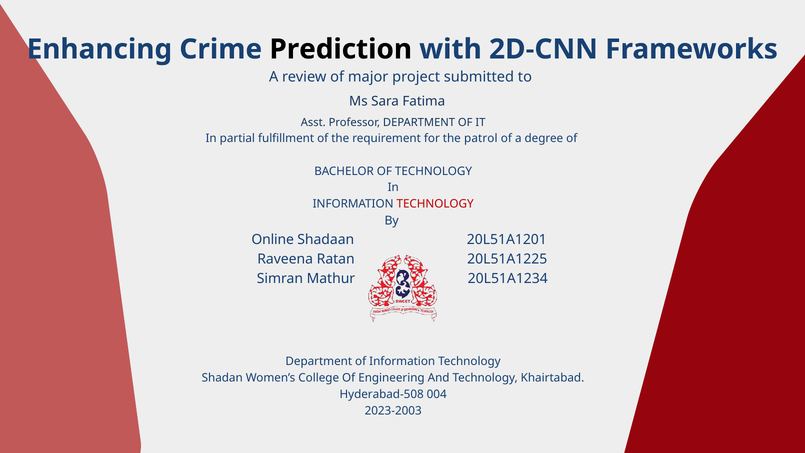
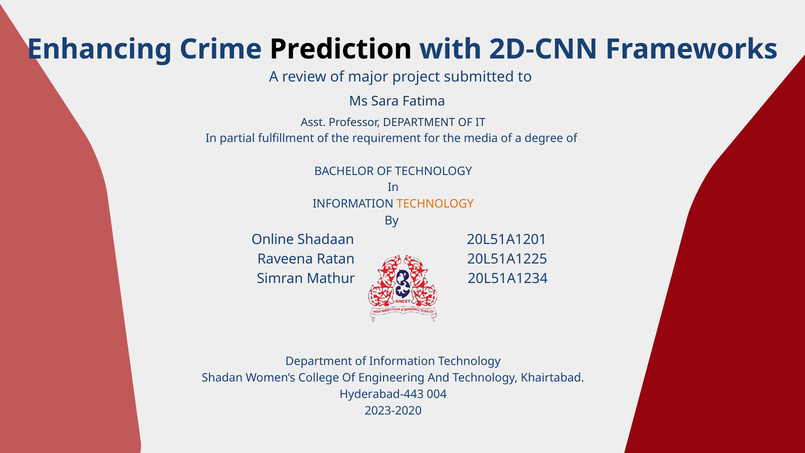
patrol: patrol -> media
TECHNOLOGY at (435, 204) colour: red -> orange
Hyderabad-508: Hyderabad-508 -> Hyderabad-443
2023-2003: 2023-2003 -> 2023-2020
